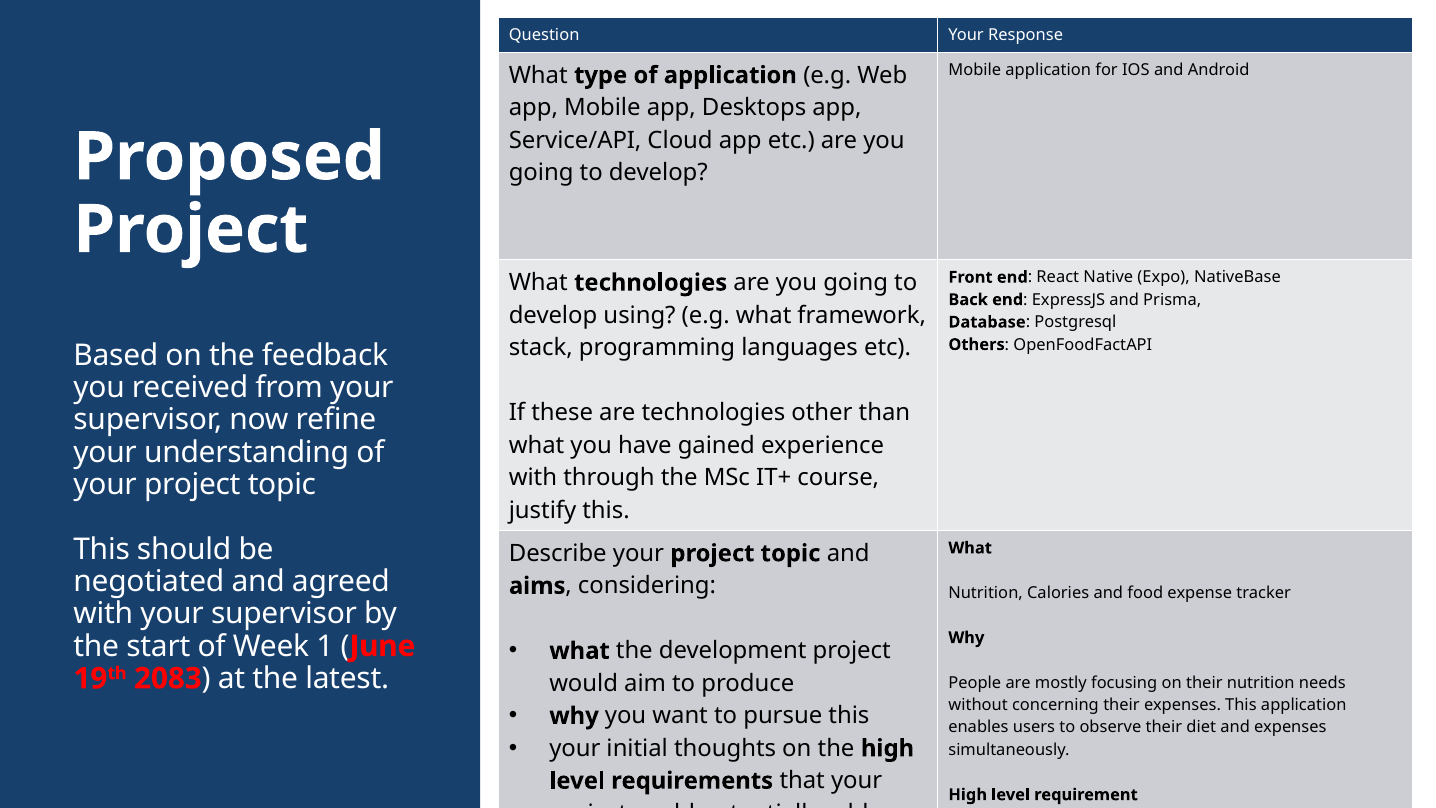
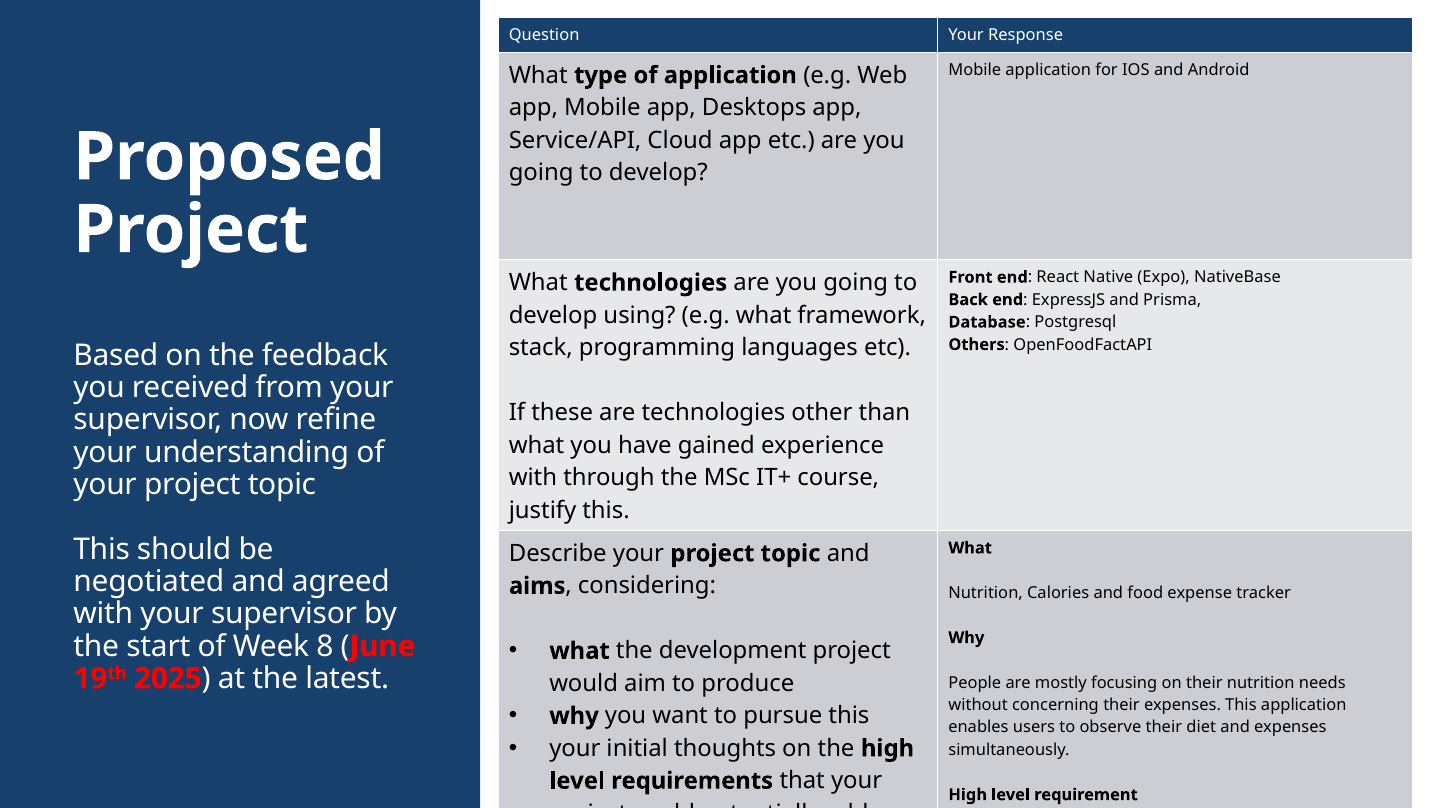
1: 1 -> 8
2083: 2083 -> 2025
